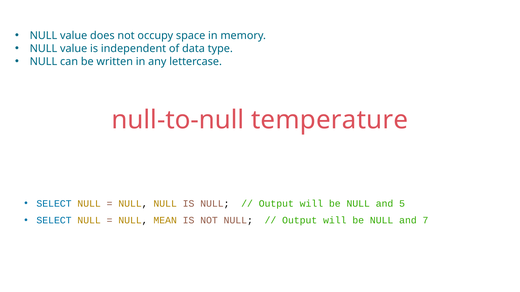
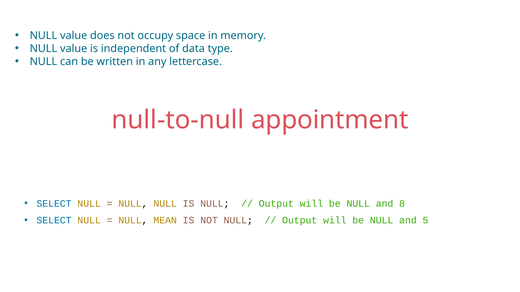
temperature: temperature -> appointment
5: 5 -> 8
7: 7 -> 5
